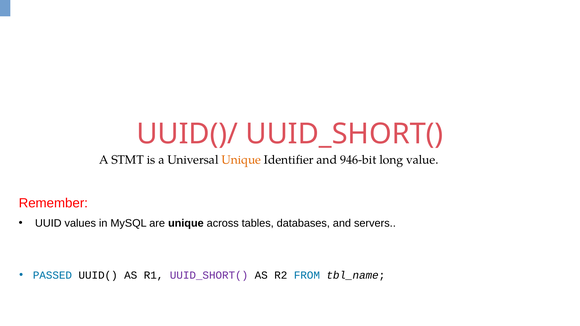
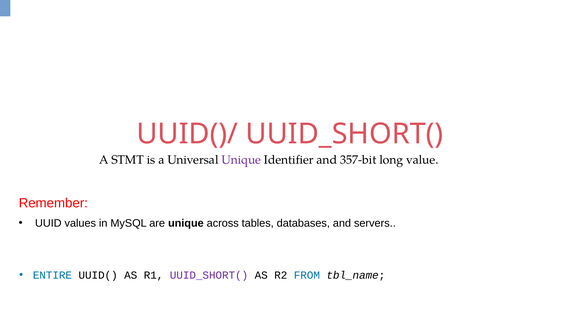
Unique at (241, 160) colour: orange -> purple
946-bit: 946-bit -> 357-bit
PASSED: PASSED -> ENTIRE
